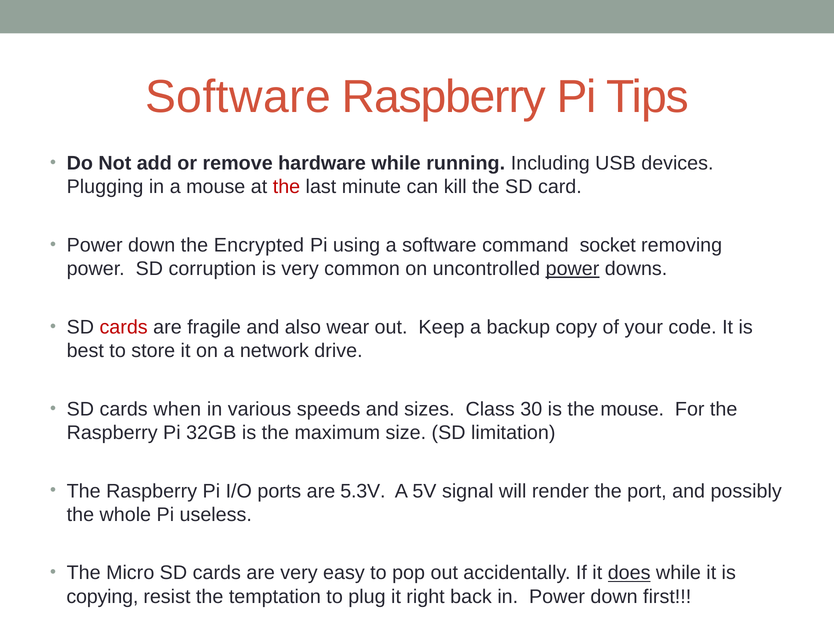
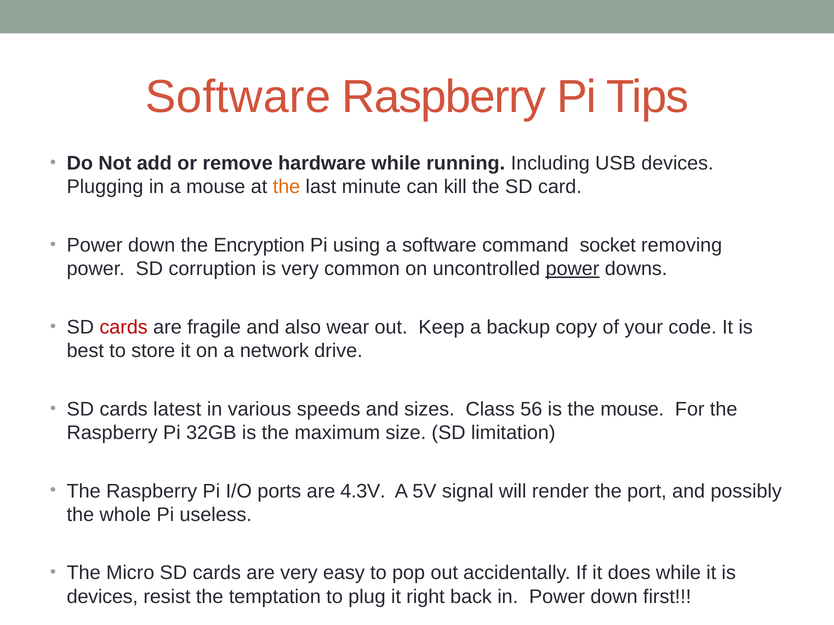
the at (286, 187) colour: red -> orange
Encrypted: Encrypted -> Encryption
when: when -> latest
30: 30 -> 56
5.3V: 5.3V -> 4.3V
does underline: present -> none
copying at (102, 597): copying -> devices
